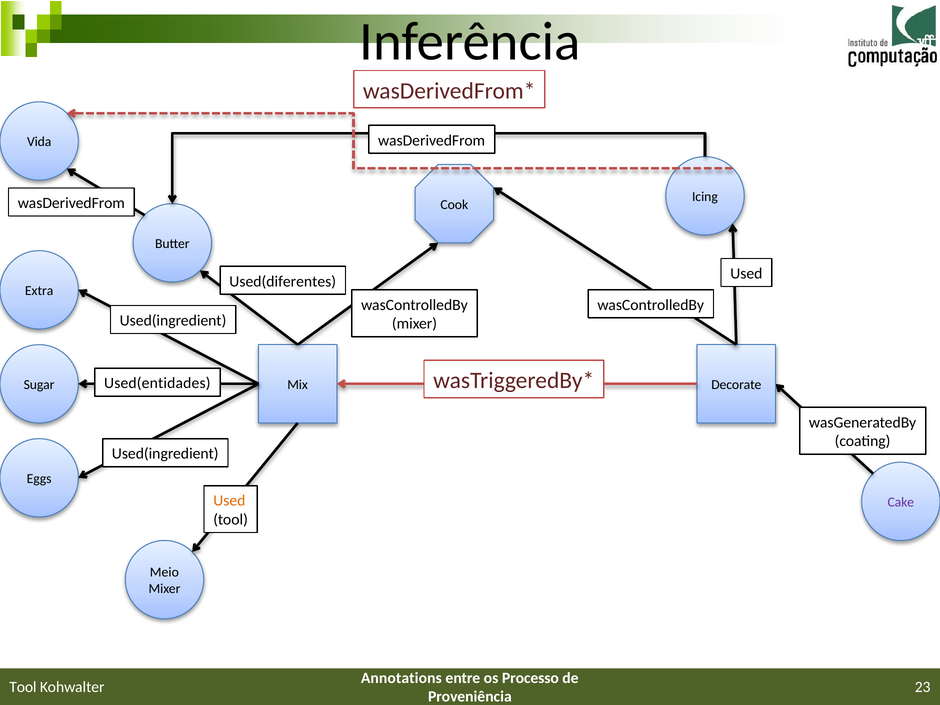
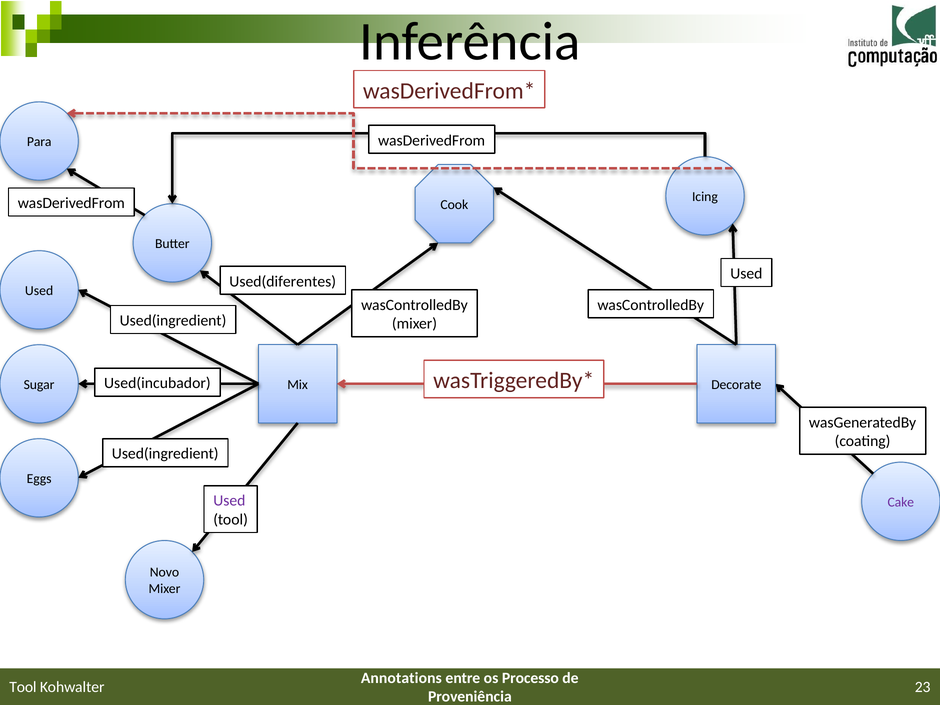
Vida: Vida -> Para
Extra at (39, 291): Extra -> Used
Used(entidades: Used(entidades -> Used(incubador
Used at (229, 501) colour: orange -> purple
Meio: Meio -> Novo
